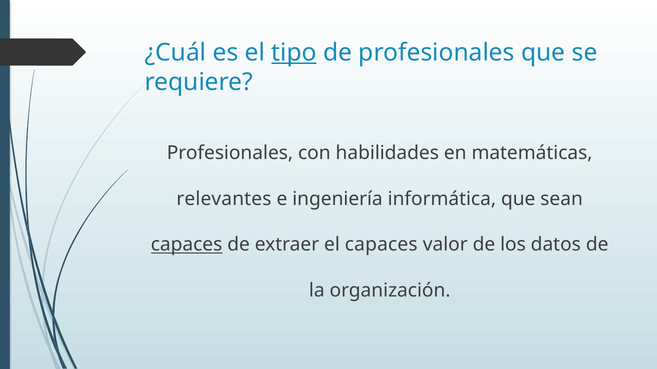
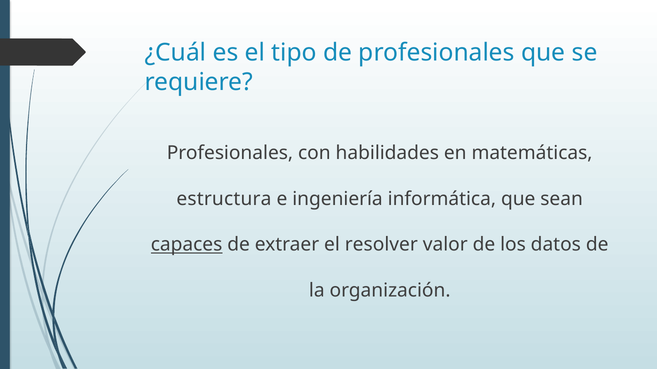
tipo underline: present -> none
relevantes: relevantes -> estructura
el capaces: capaces -> resolver
